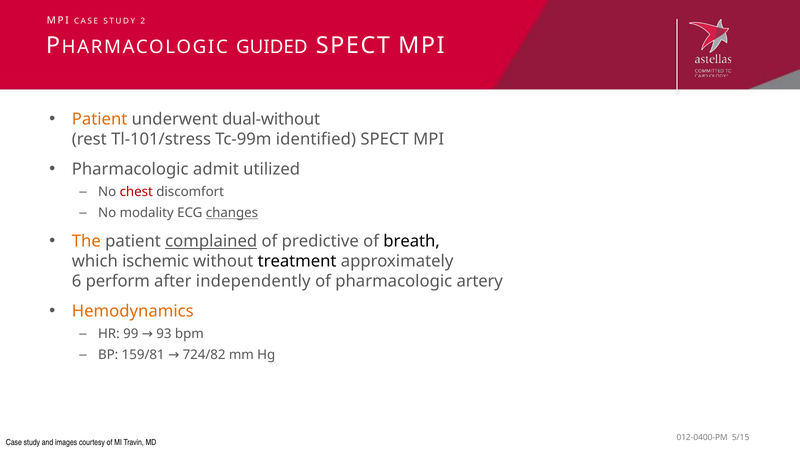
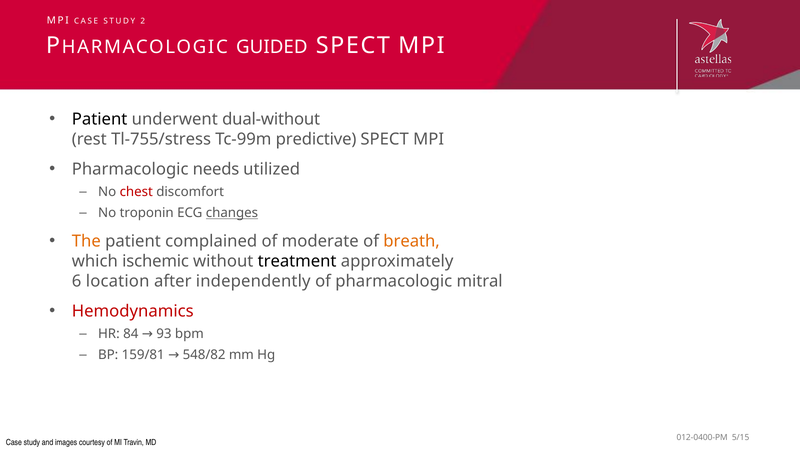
Patient at (100, 119) colour: orange -> black
Tl-101/stress: Tl-101/stress -> Tl-755/stress
identified: identified -> predictive
admit: admit -> needs
modality: modality -> troponin
complained underline: present -> none
predictive: predictive -> moderate
breath colour: black -> orange
perform: perform -> location
artery: artery -> mitral
Hemodynamics colour: orange -> red
99: 99 -> 84
724/82: 724/82 -> 548/82
